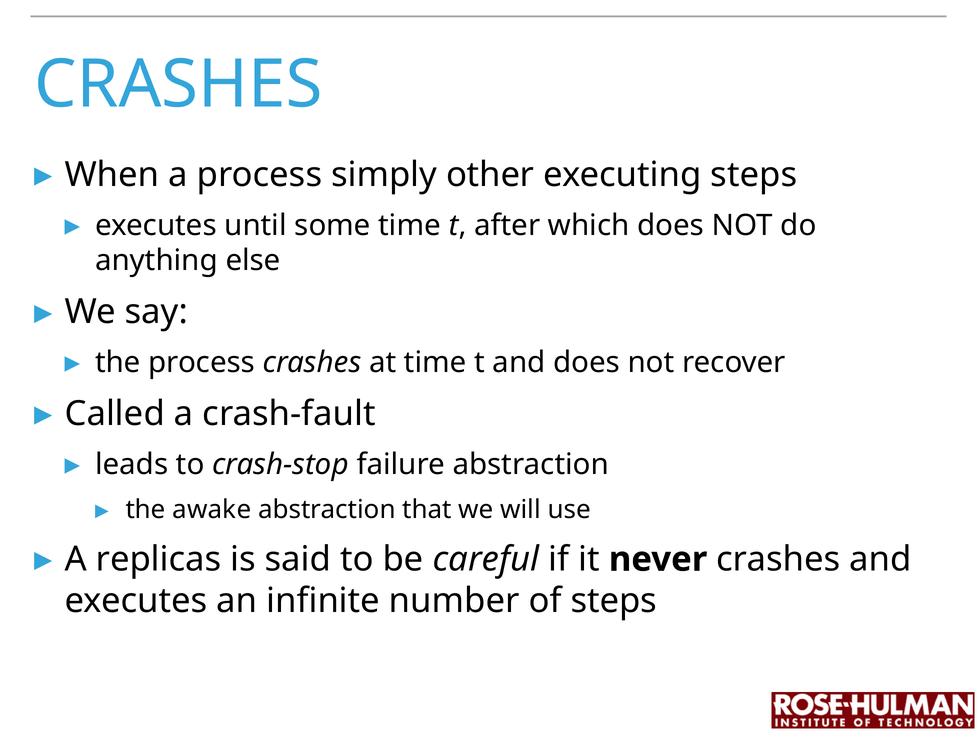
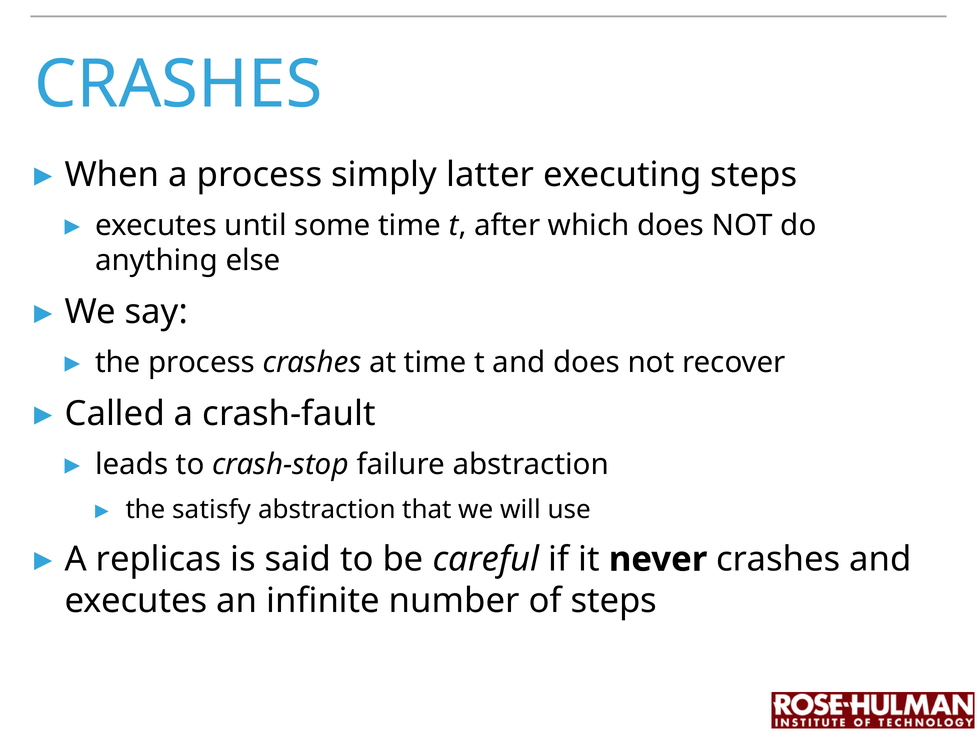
other: other -> latter
awake: awake -> satisfy
